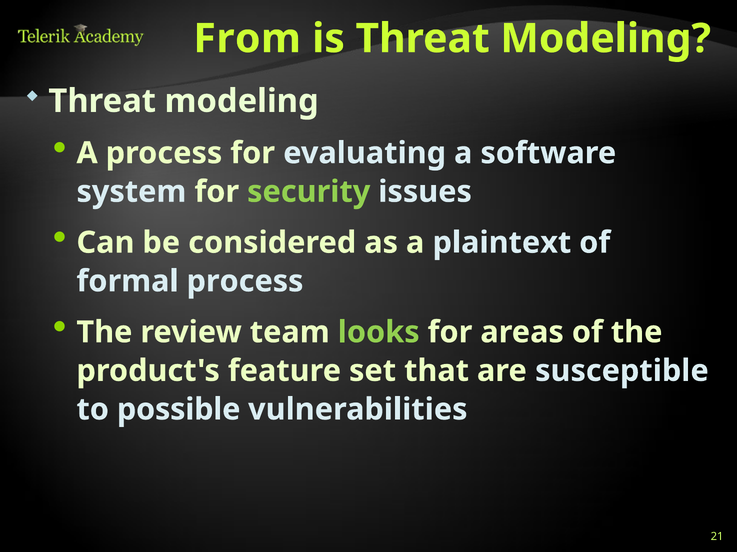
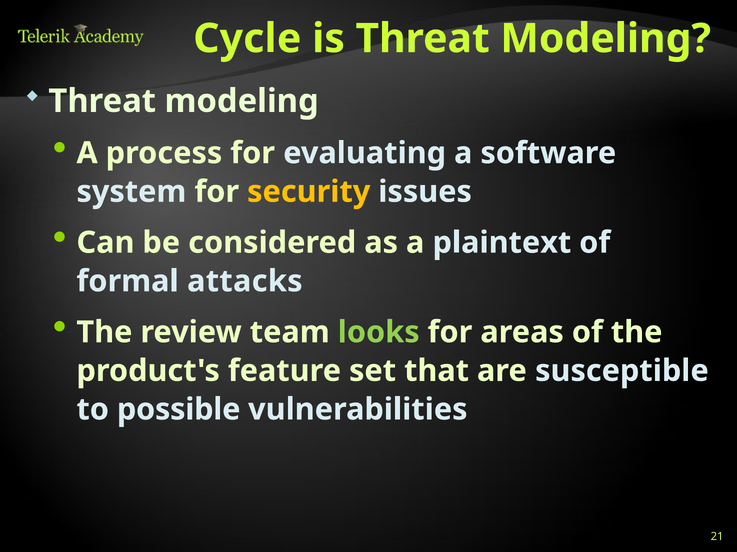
From: From -> Cycle
security colour: light green -> yellow
formal process: process -> attacks
